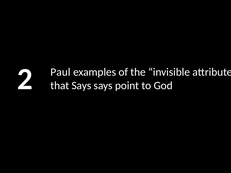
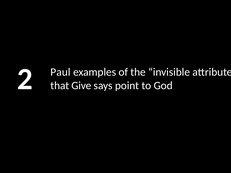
that Says: Says -> Give
